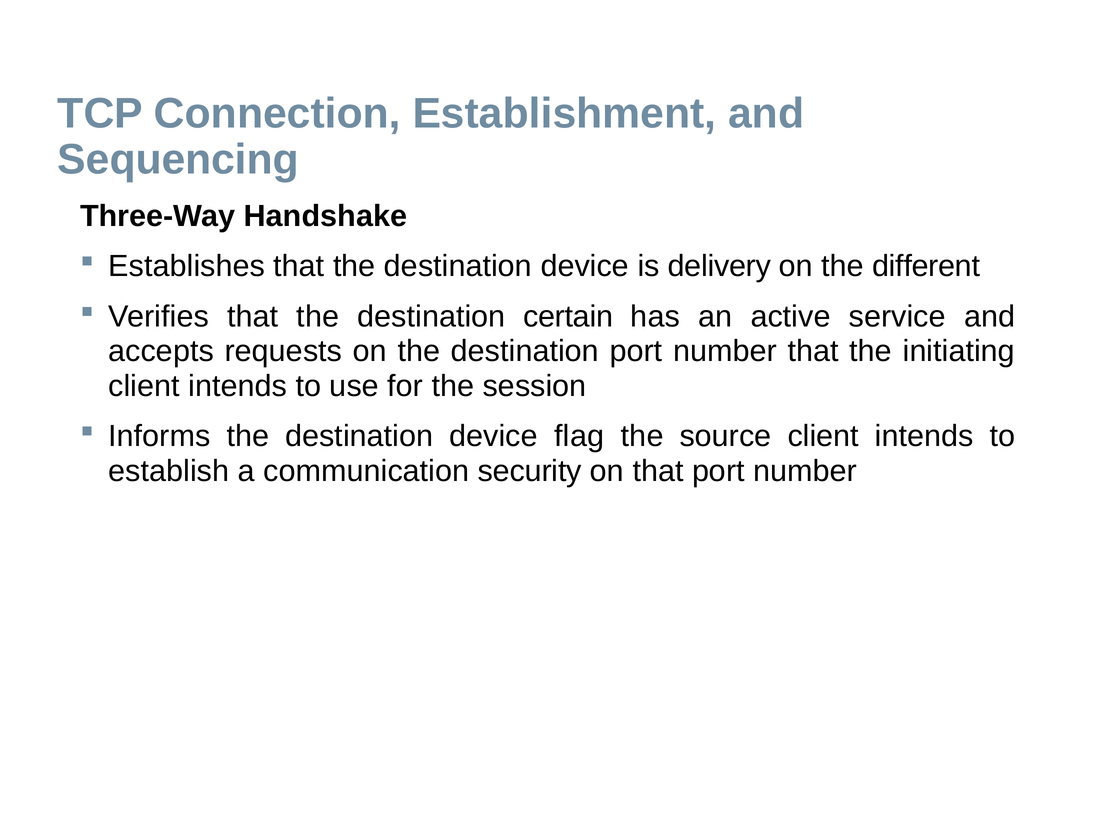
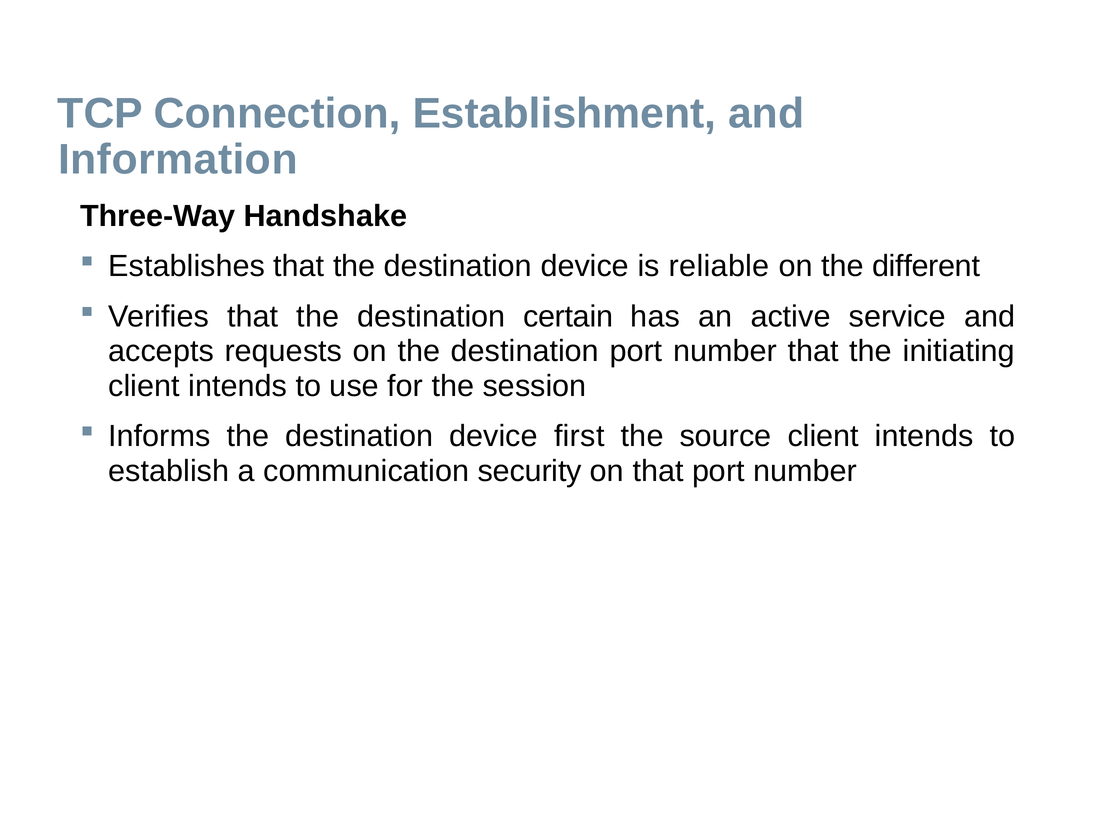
Sequencing: Sequencing -> Information
delivery: delivery -> reliable
flag: flag -> first
